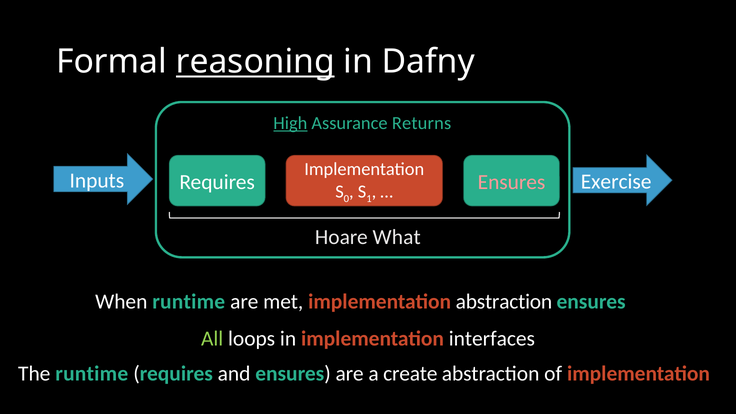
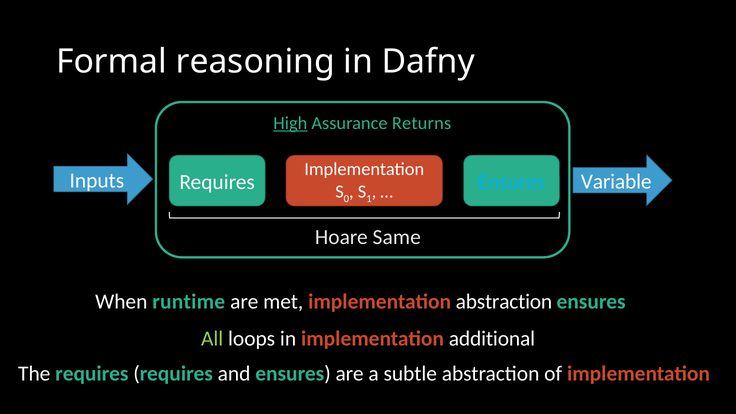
reasoning underline: present -> none
Exercise: Exercise -> Variable
Ensures at (512, 182) colour: pink -> light blue
What: What -> Same
interfaces: interfaces -> additional
The runtime: runtime -> requires
create: create -> subtle
